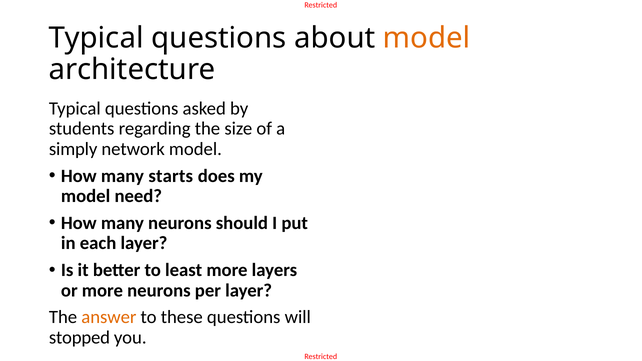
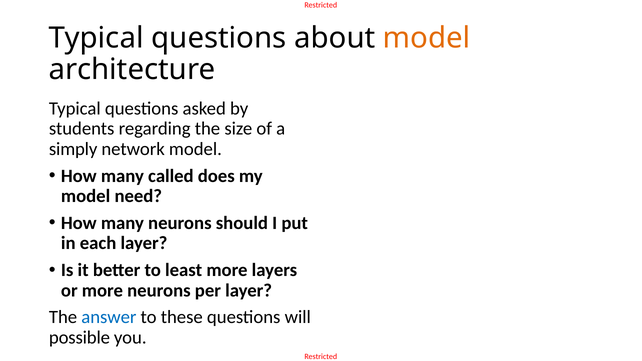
starts: starts -> called
answer colour: orange -> blue
stopped: stopped -> possible
